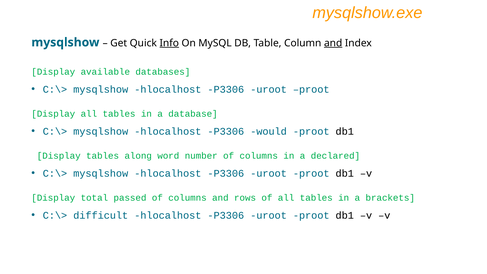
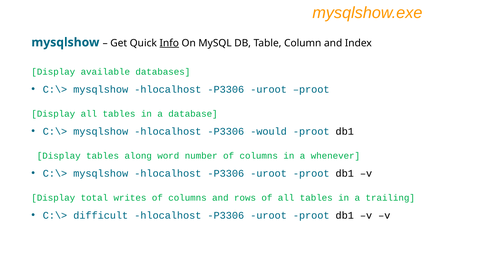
and at (333, 43) underline: present -> none
declared: declared -> whenever
passed: passed -> writes
brackets: brackets -> trailing
